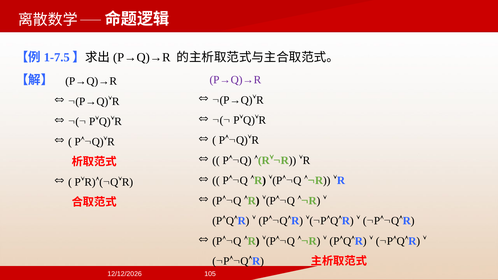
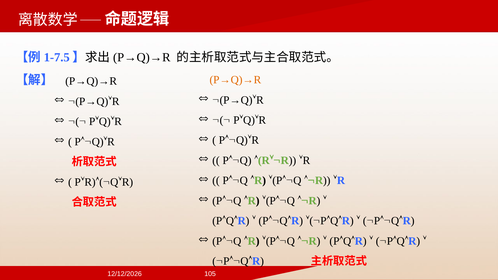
P→Q)→R at (235, 80) colour: purple -> orange
